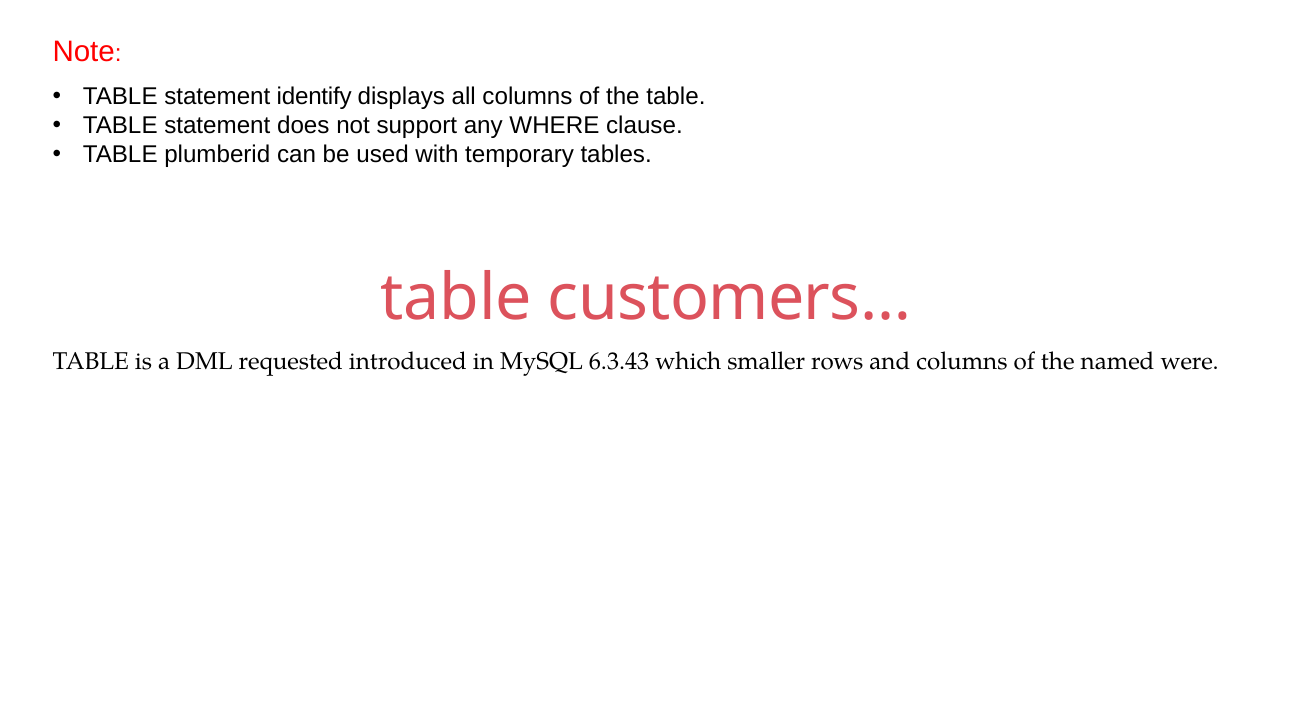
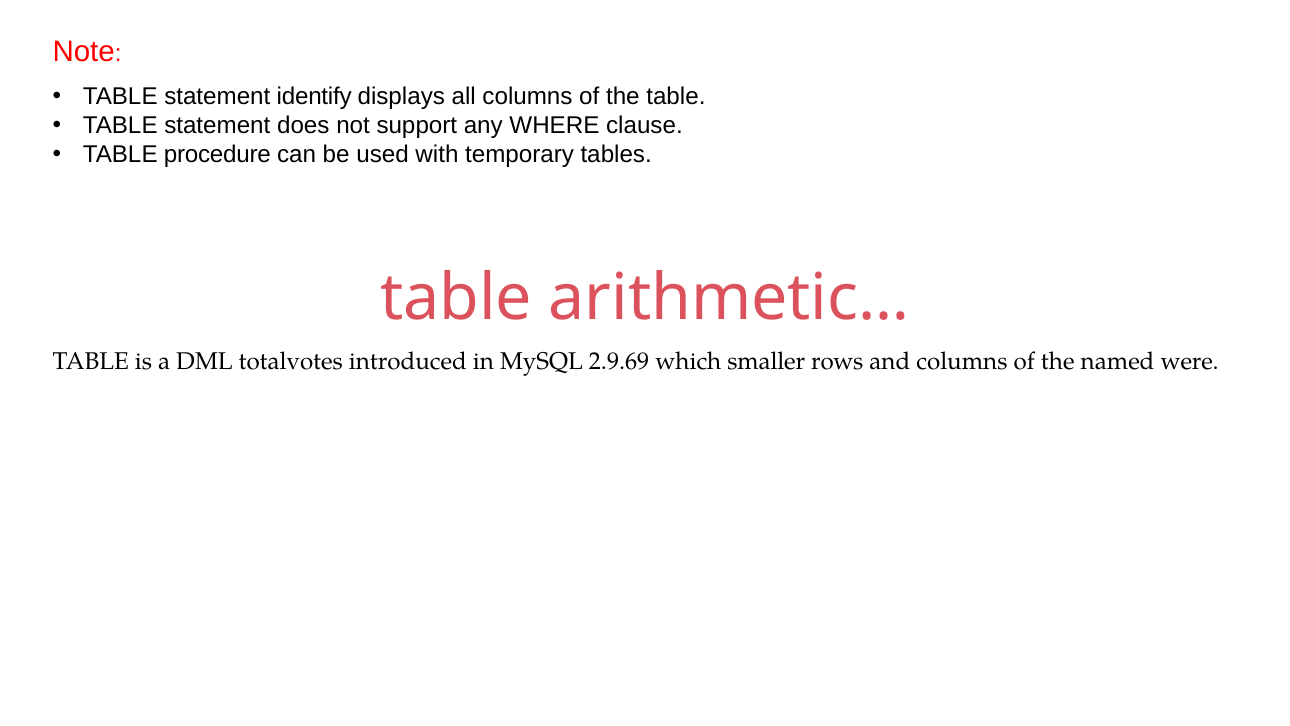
plumberid: plumberid -> procedure
customers…: customers… -> arithmetic…
requested: requested -> totalvotes
6.3.43: 6.3.43 -> 2.9.69
